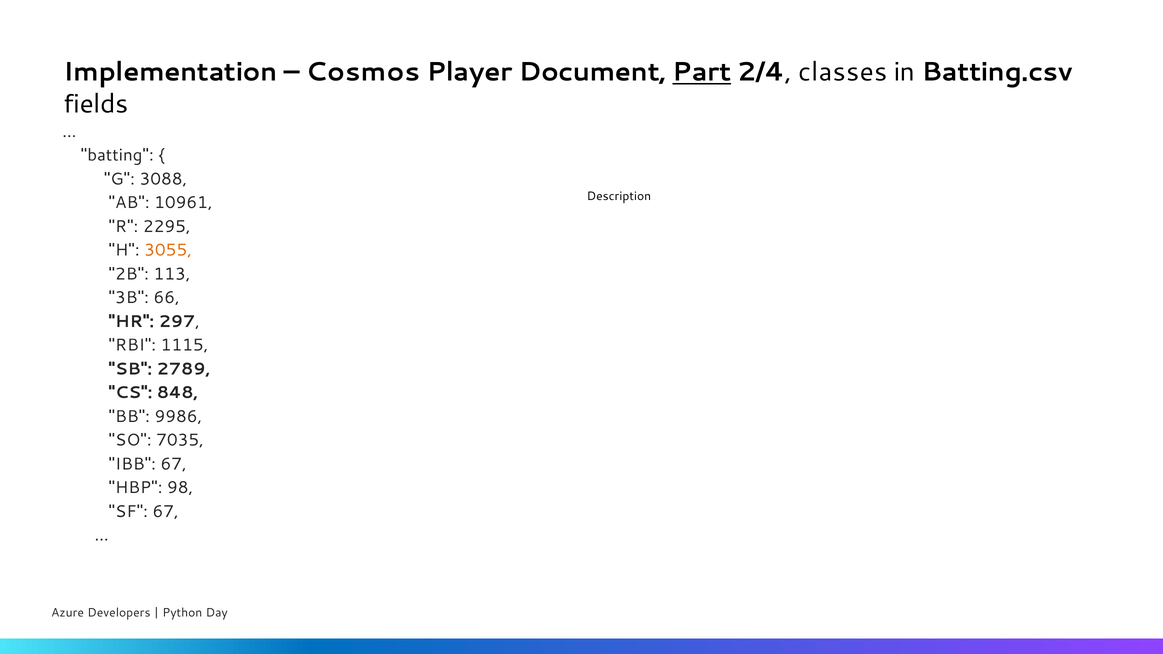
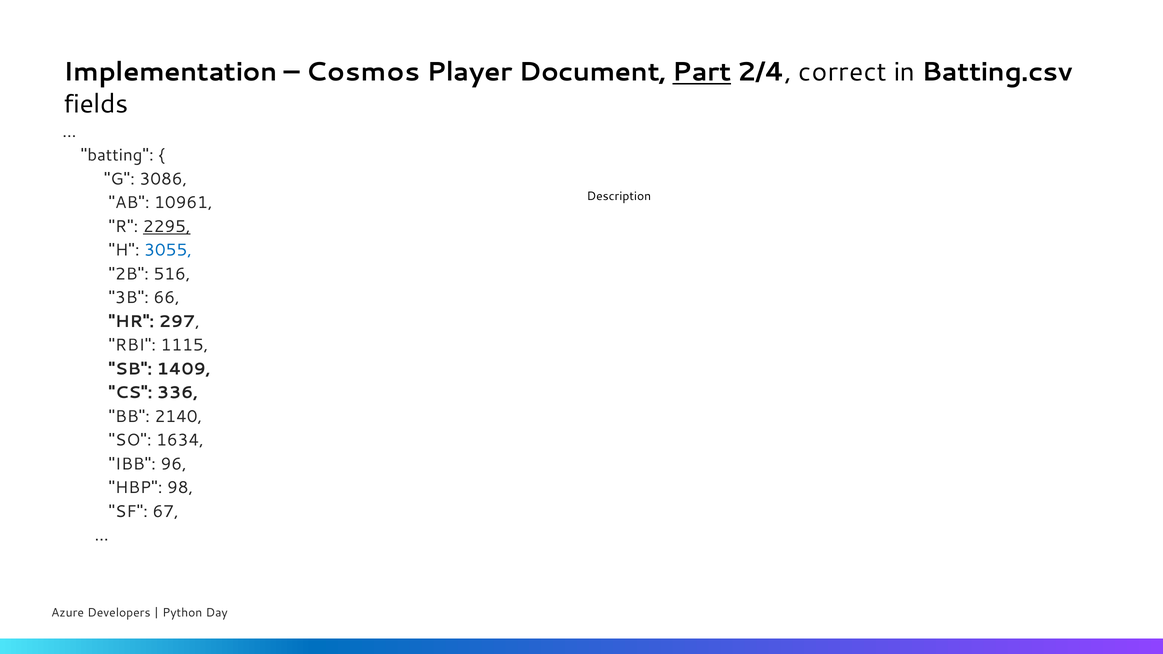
classes: classes -> correct
3088: 3088 -> 3086
2295 underline: none -> present
3055 colour: orange -> blue
113: 113 -> 516
2789: 2789 -> 1409
848: 848 -> 336
9986: 9986 -> 2140
7035: 7035 -> 1634
IBB 67: 67 -> 96
